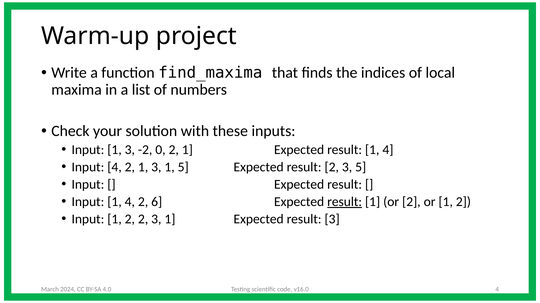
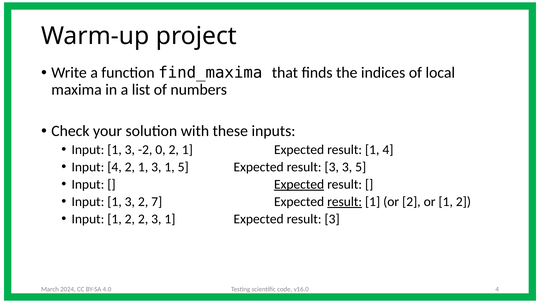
5 Expected result 2: 2 -> 3
Expected at (299, 185) underline: none -> present
4 at (130, 202): 4 -> 3
6: 6 -> 7
